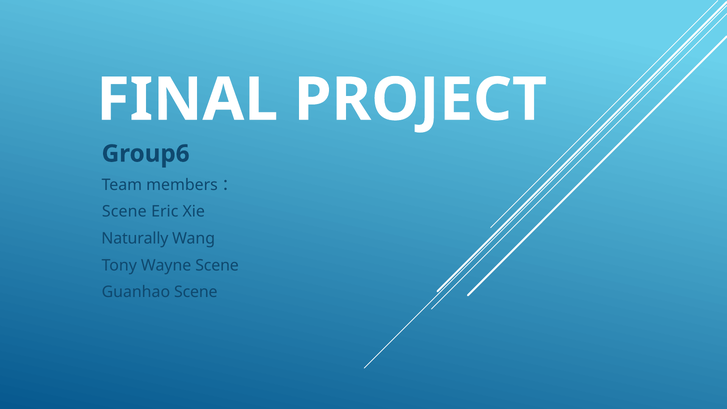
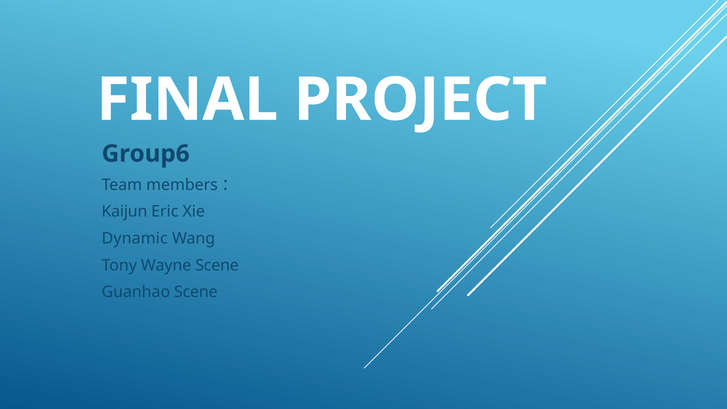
Scene at (124, 212): Scene -> Kaijun
Naturally: Naturally -> Dynamic
